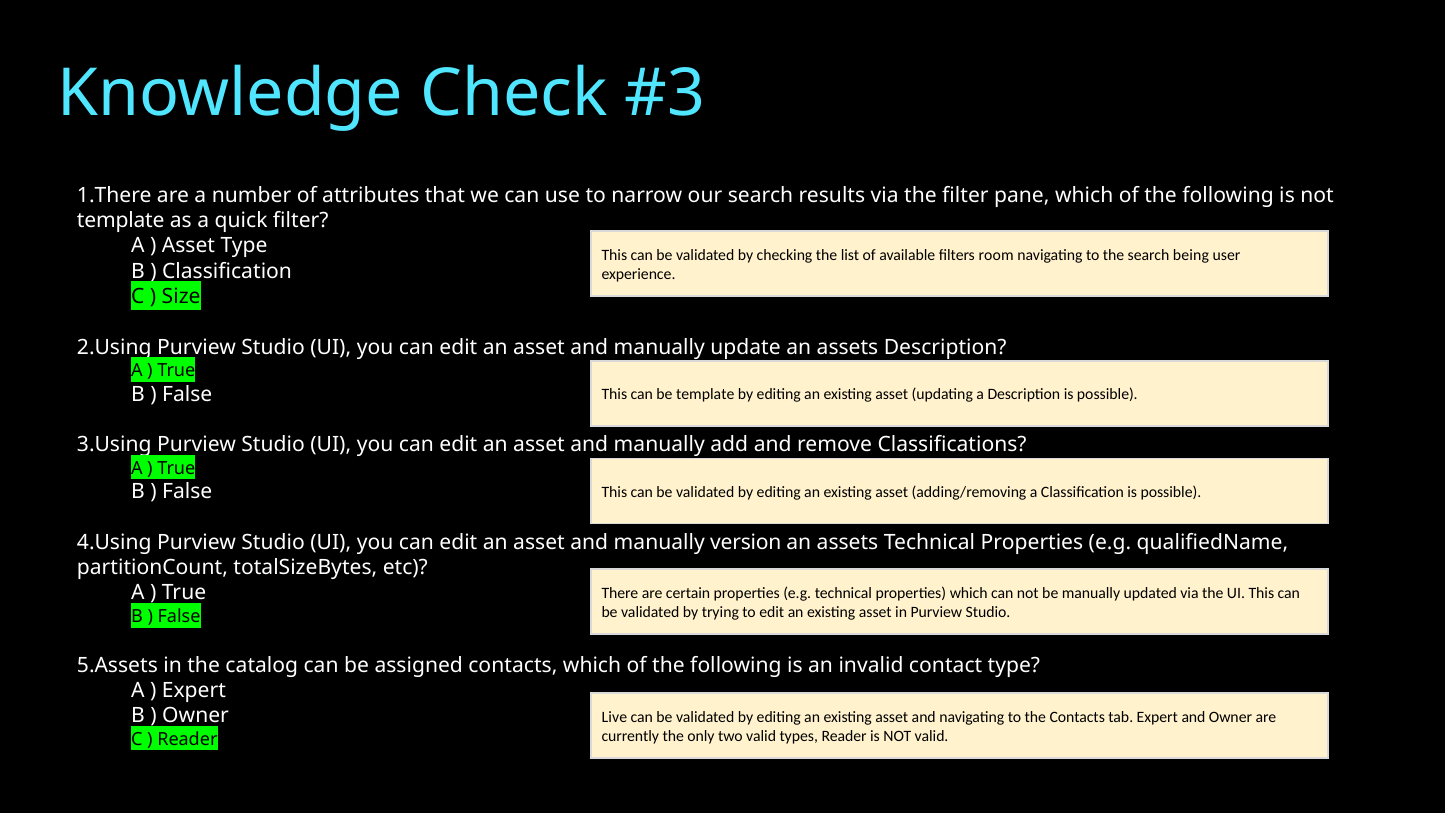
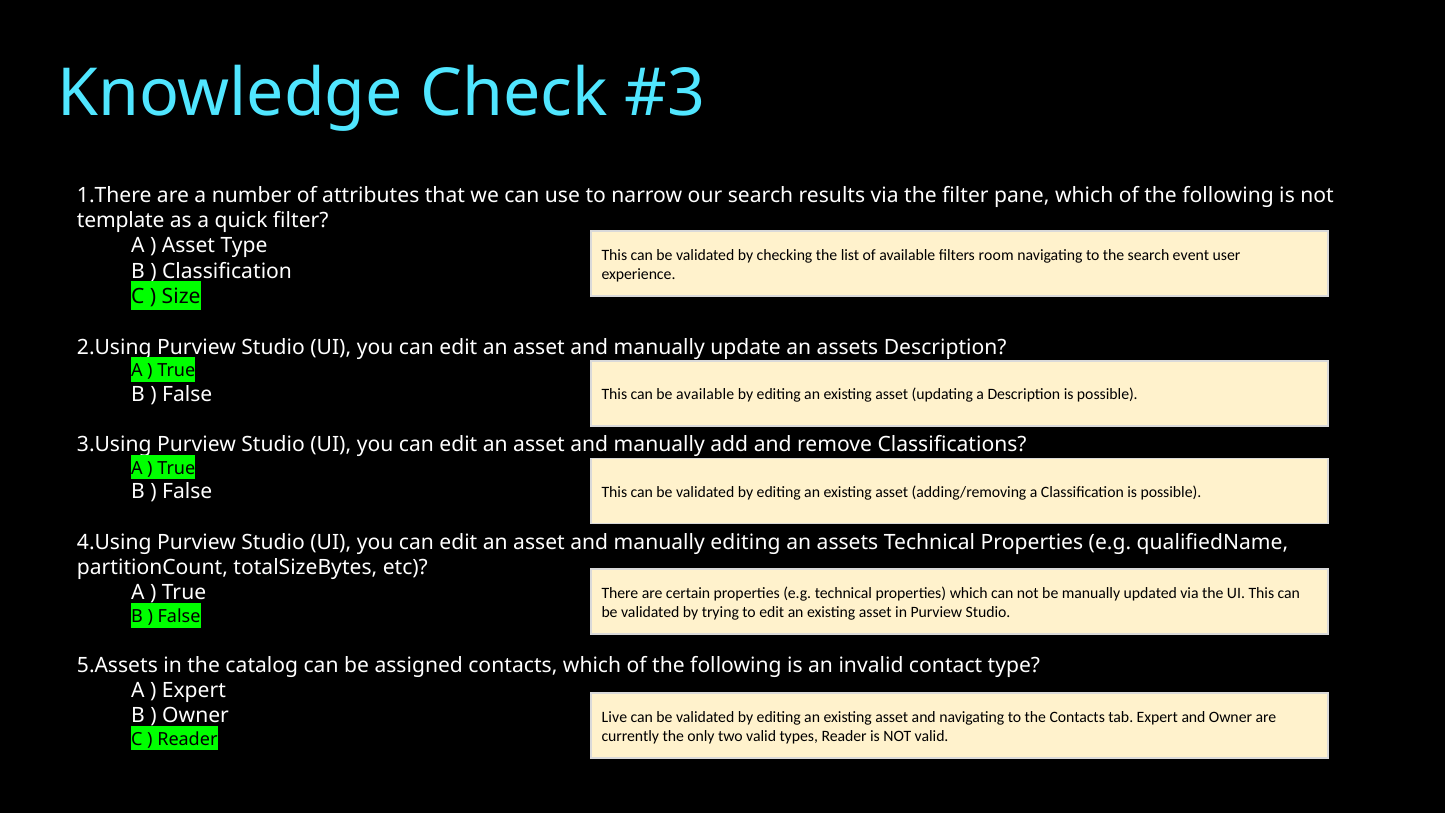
being: being -> event
be template: template -> available
manually version: version -> editing
